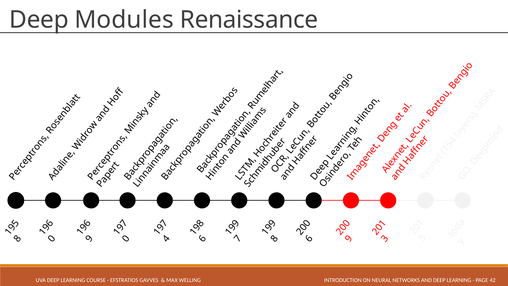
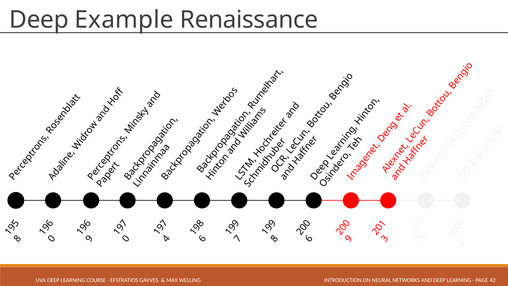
Modules: Modules -> Example
